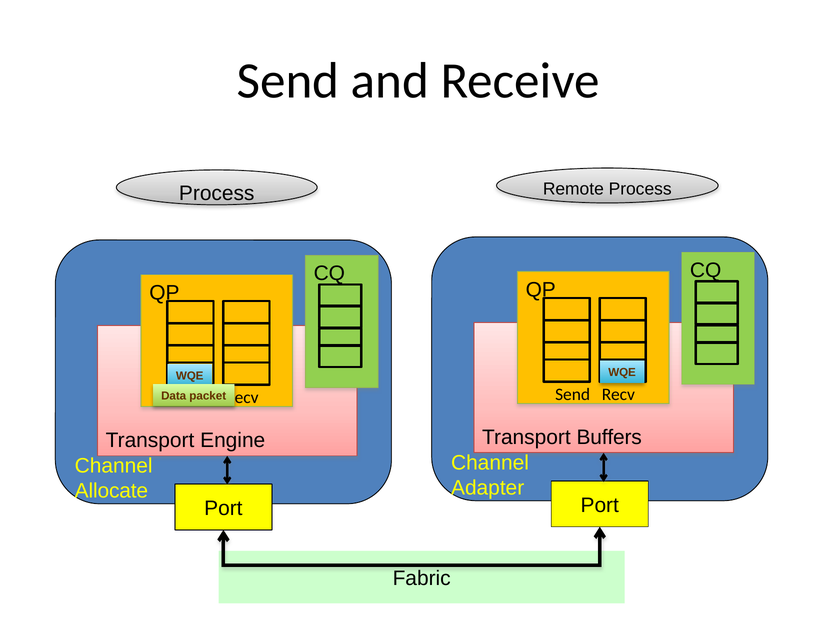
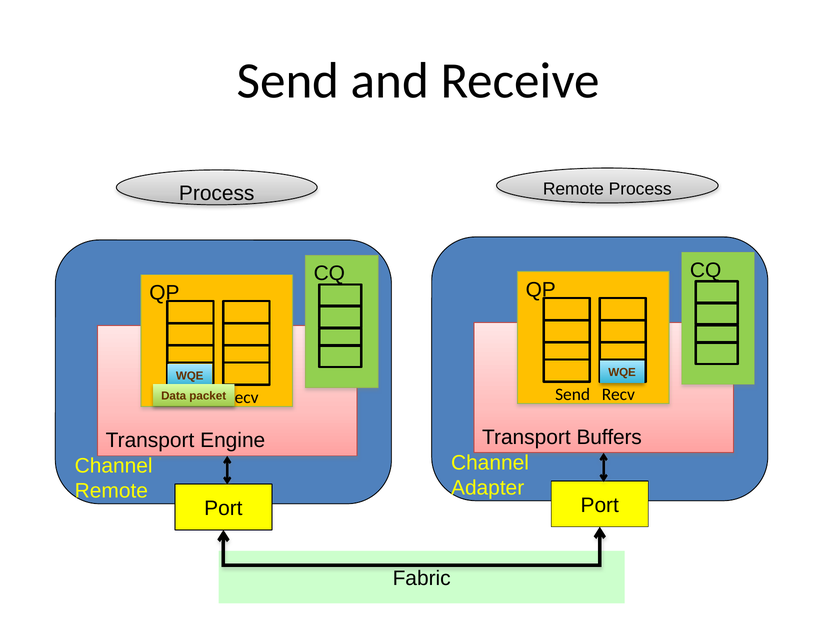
Allocate at (111, 491): Allocate -> Remote
